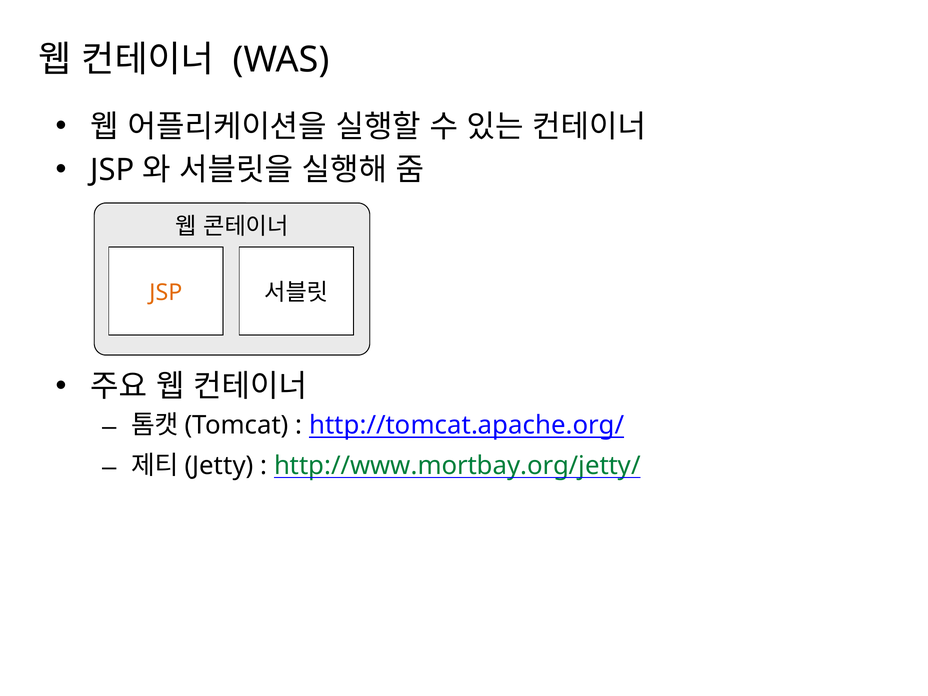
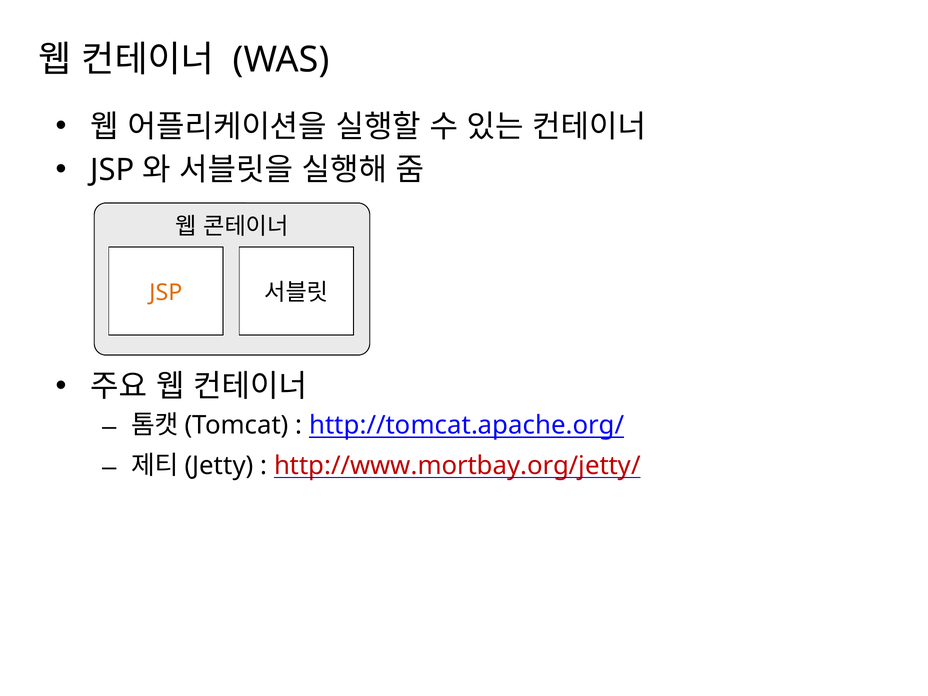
http://www.mortbay.org/jetty/ colour: green -> red
